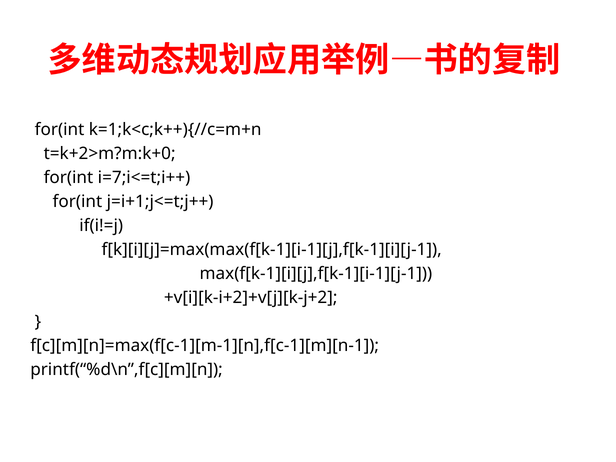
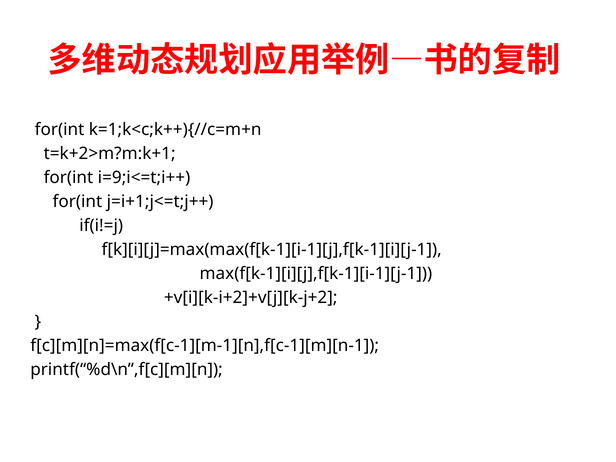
t=k+2>m?m:k+0: t=k+2>m?m:k+0 -> t=k+2>m?m:k+1
i=7;i<=t;i++: i=7;i<=t;i++ -> i=9;i<=t;i++
